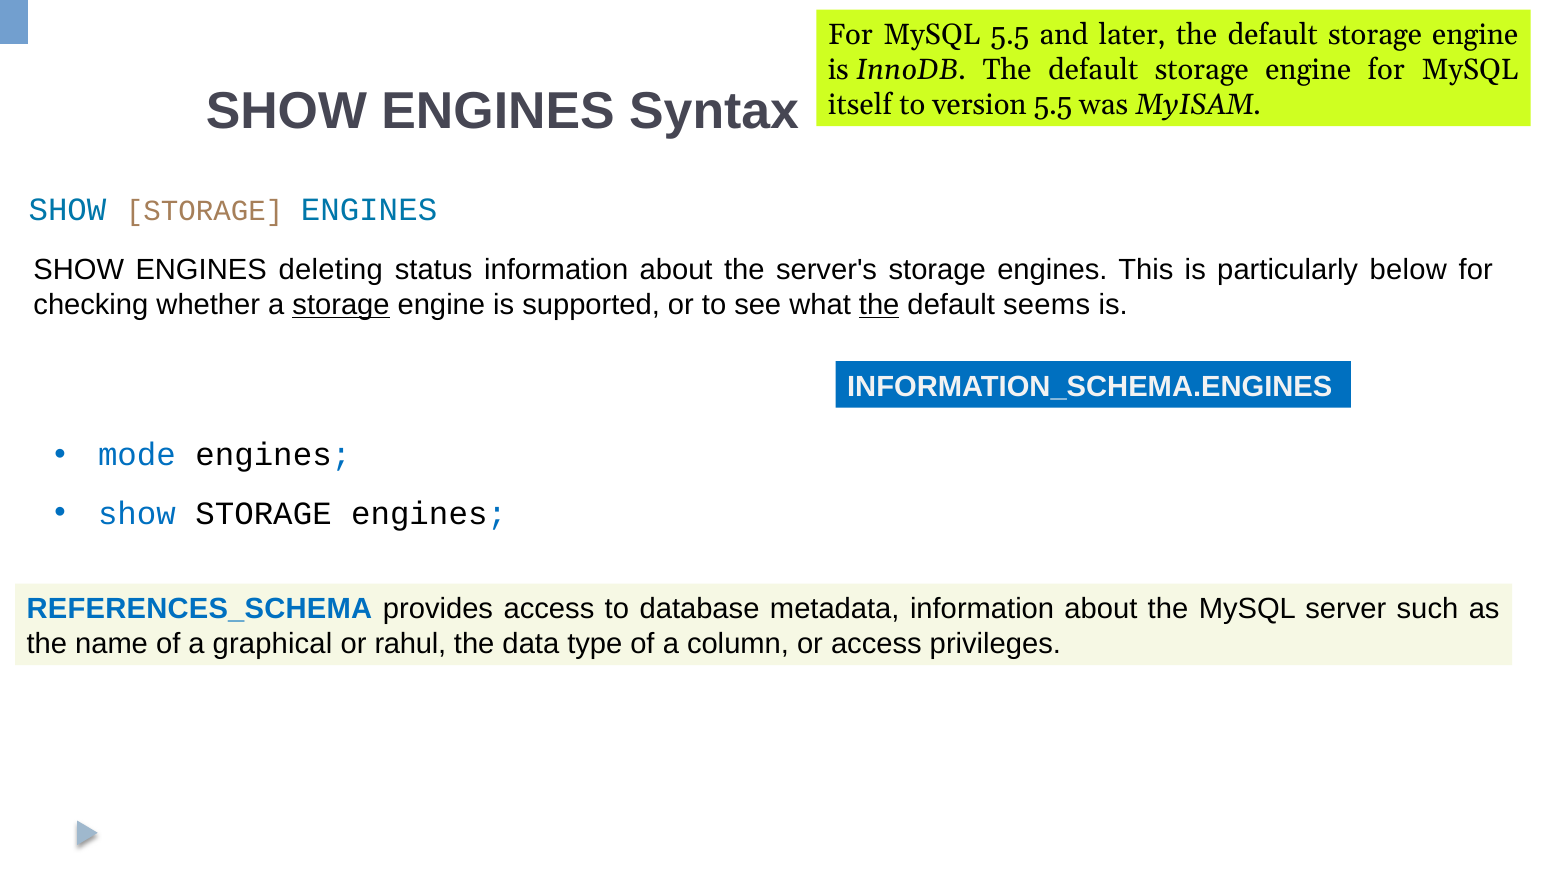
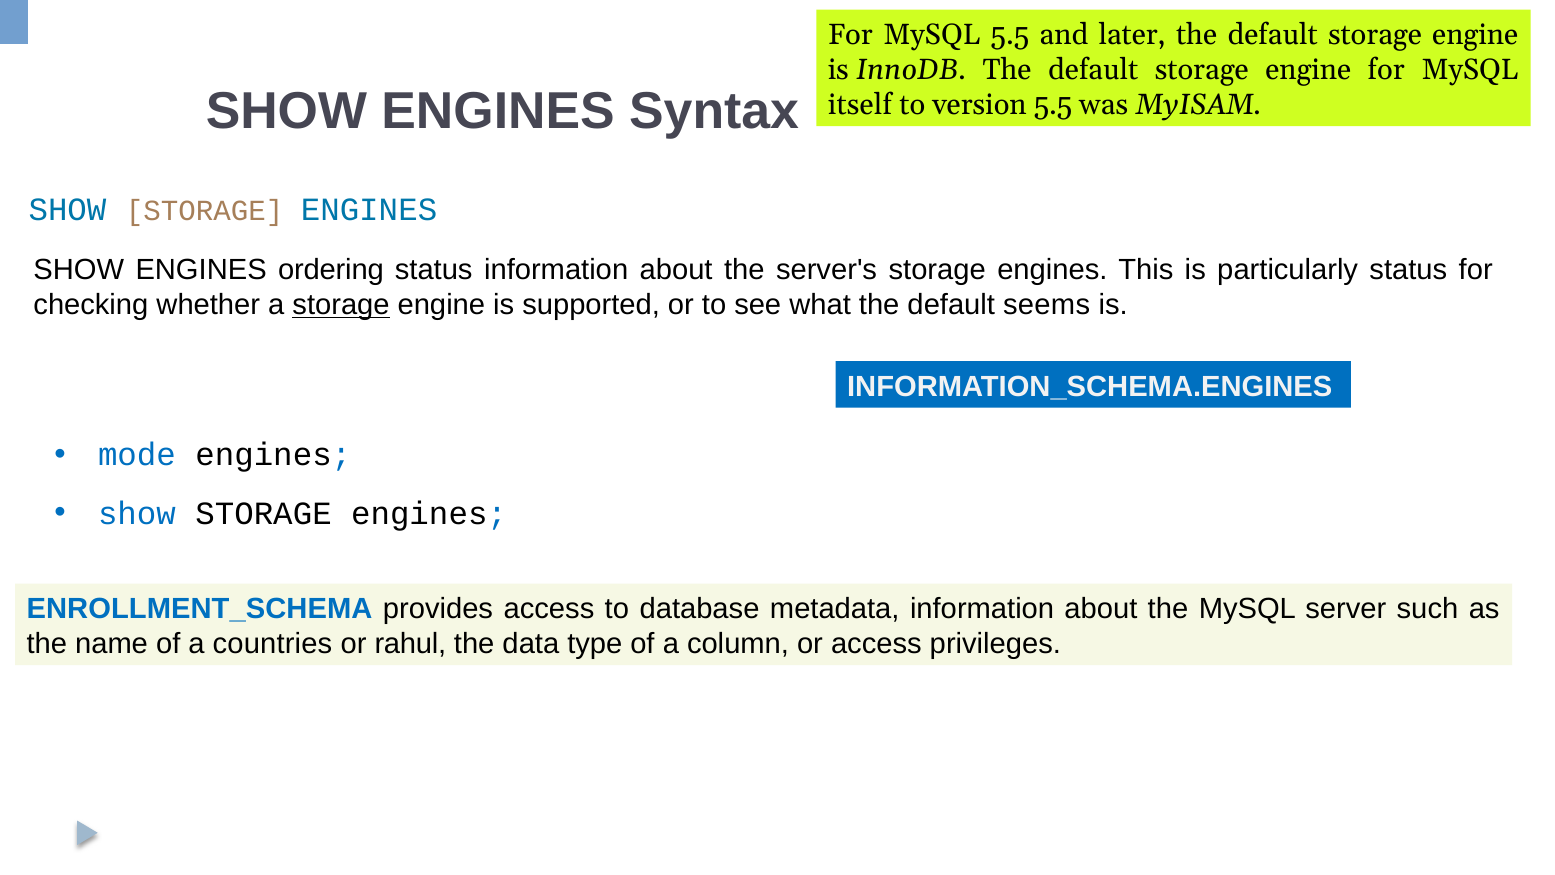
deleting: deleting -> ordering
particularly below: below -> status
the at (879, 305) underline: present -> none
REFERENCES_SCHEMA: REFERENCES_SCHEMA -> ENROLLMENT_SCHEMA
graphical: graphical -> countries
